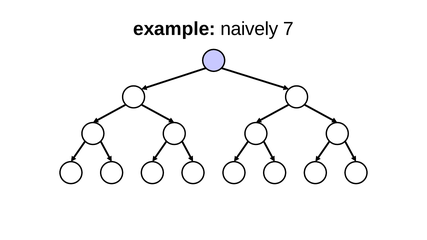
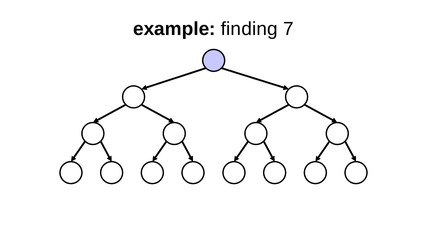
naively: naively -> finding
